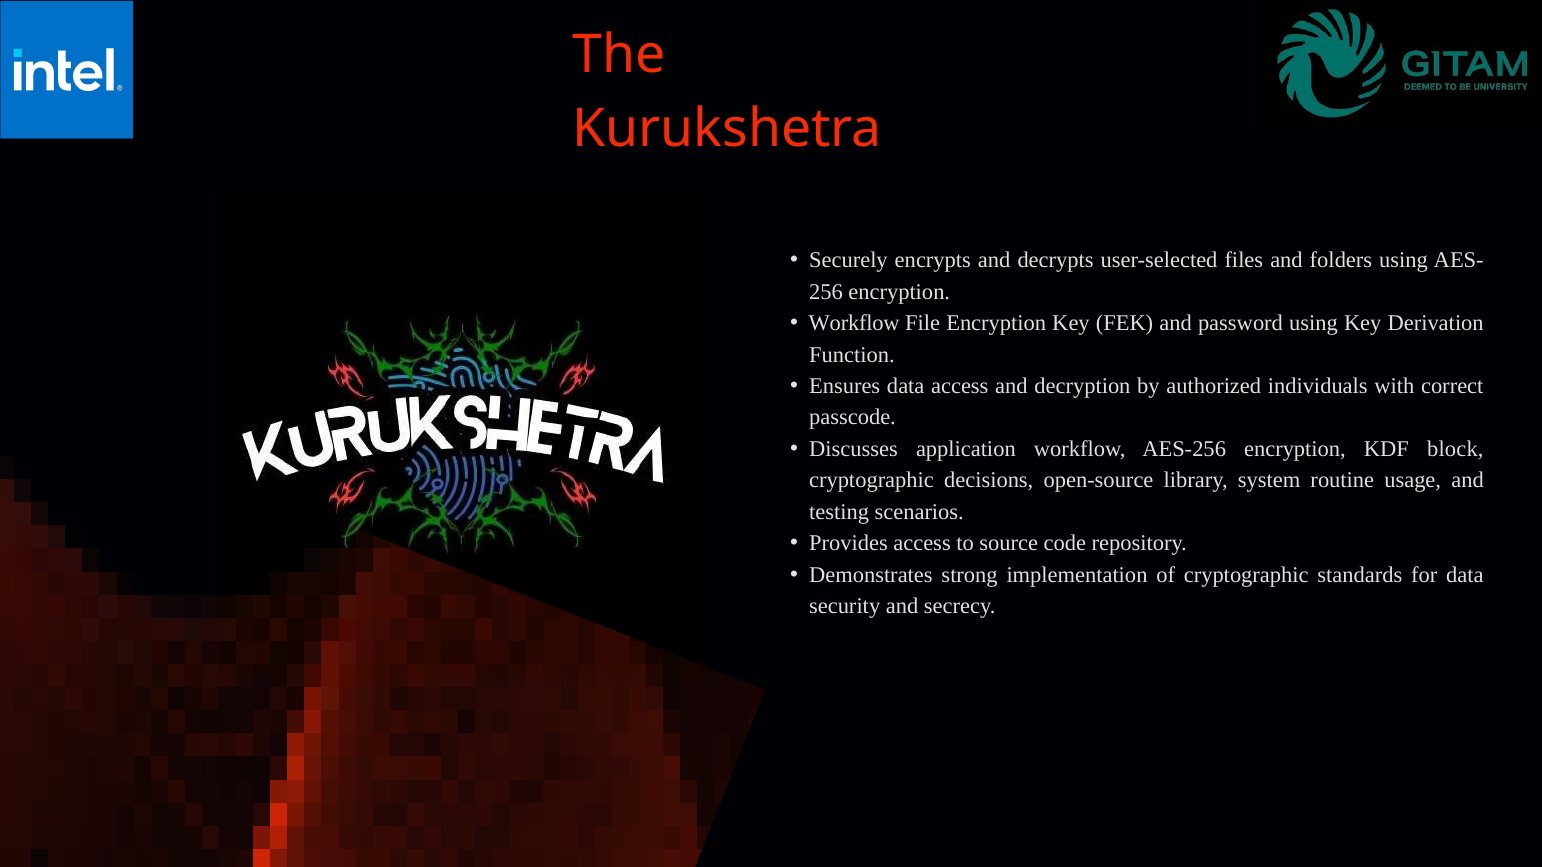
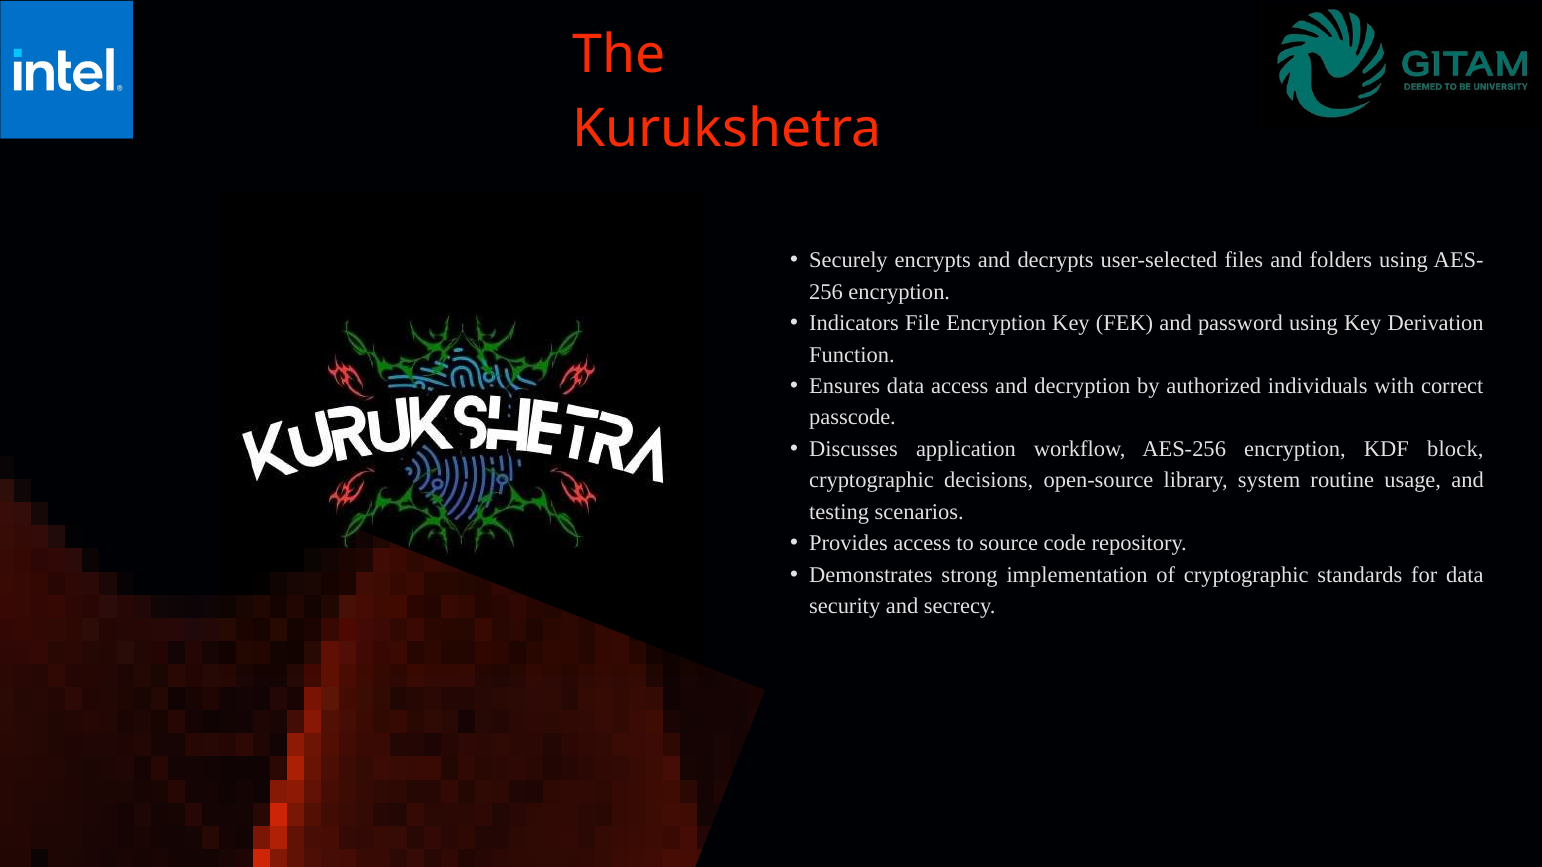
Workflow at (854, 323): Workflow -> Indicators
